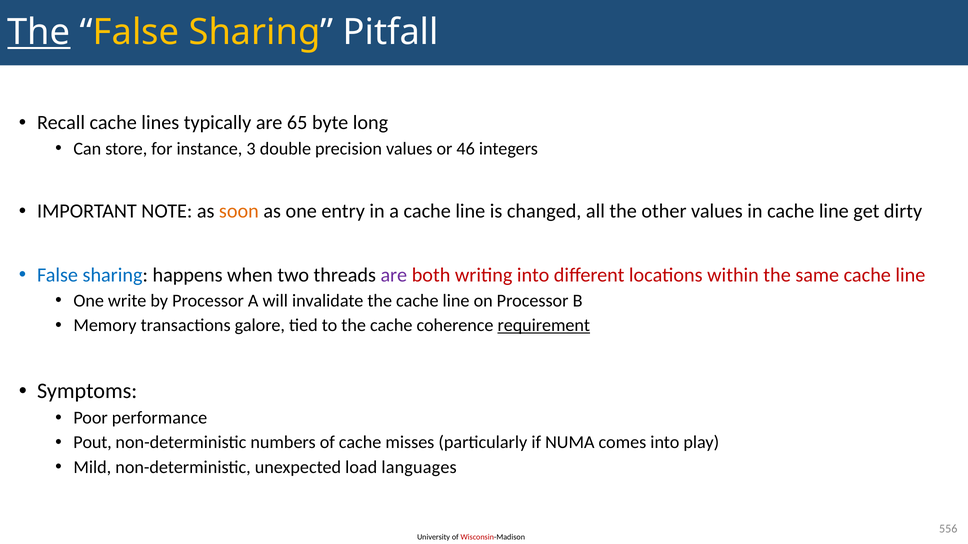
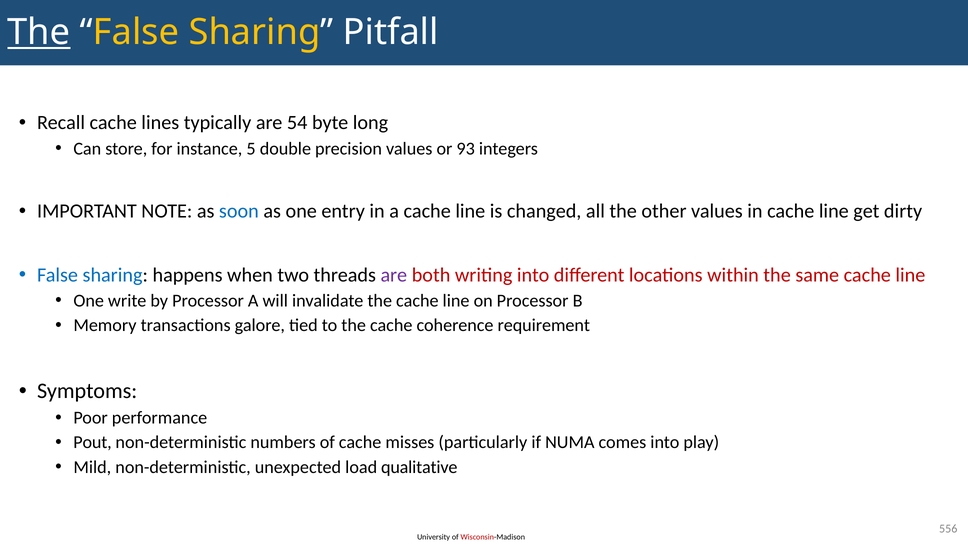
65: 65 -> 54
3: 3 -> 5
46: 46 -> 93
soon colour: orange -> blue
requirement underline: present -> none
languages: languages -> qualitative
